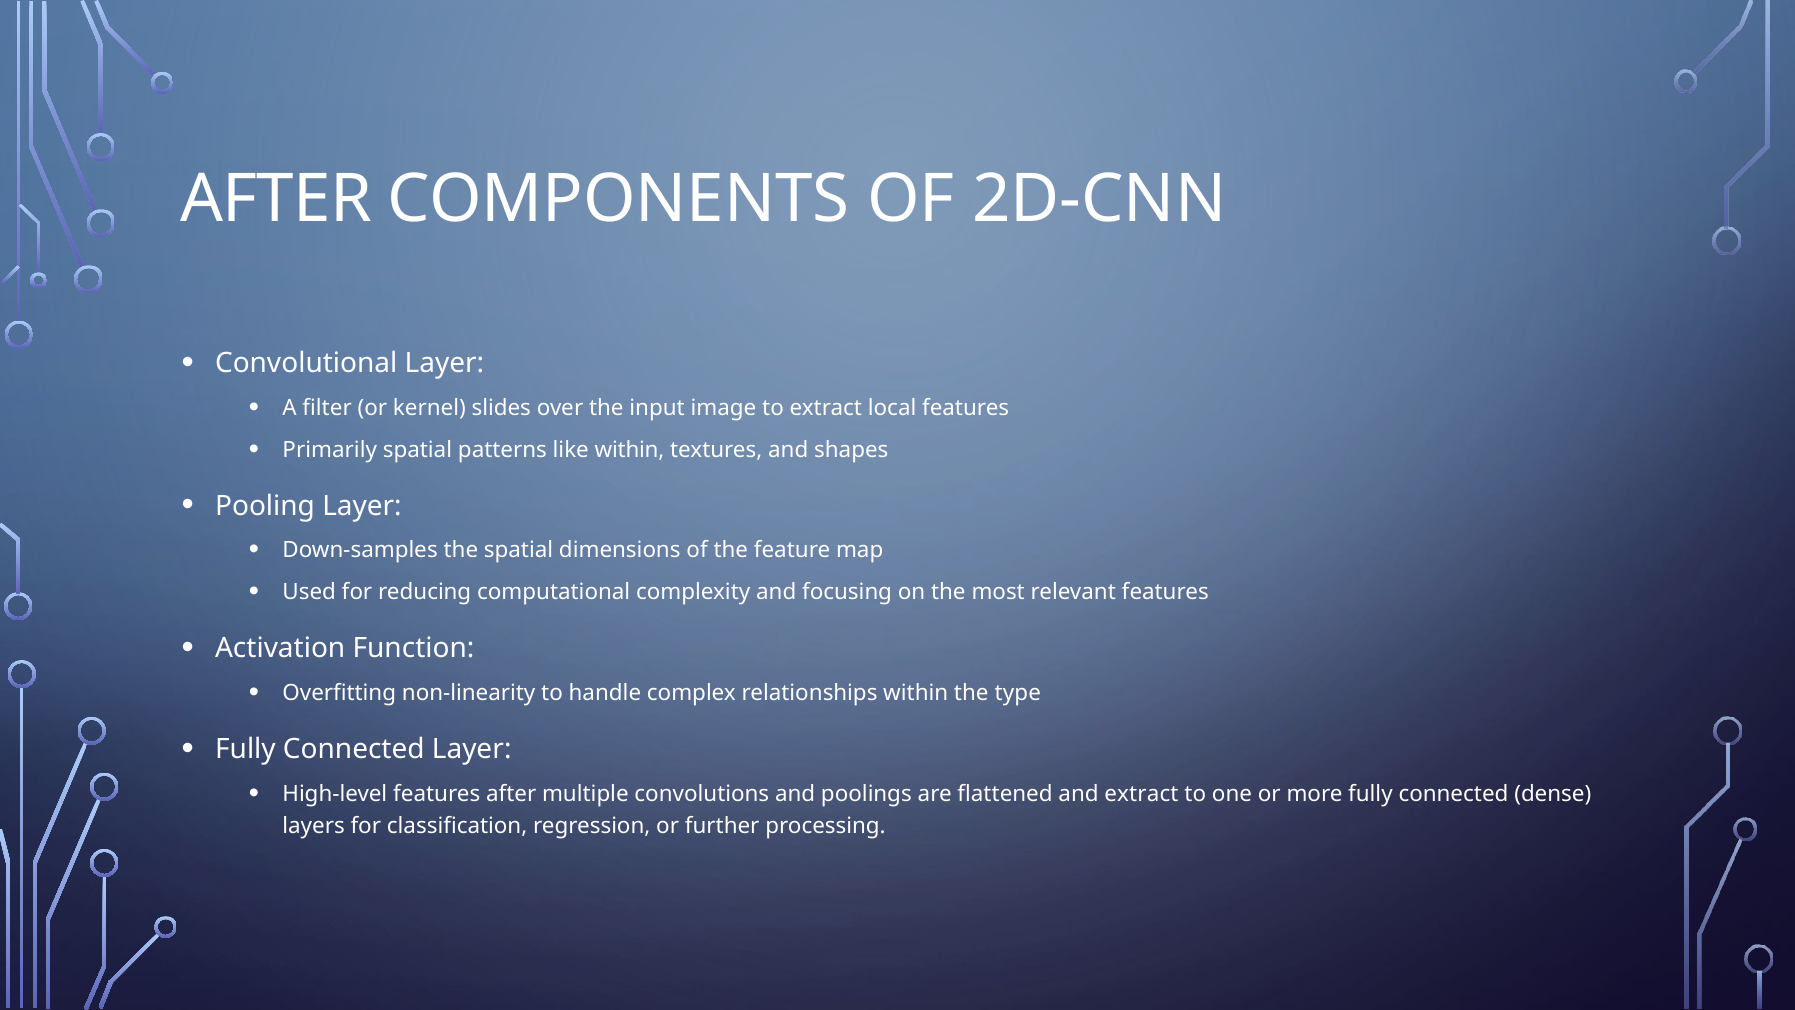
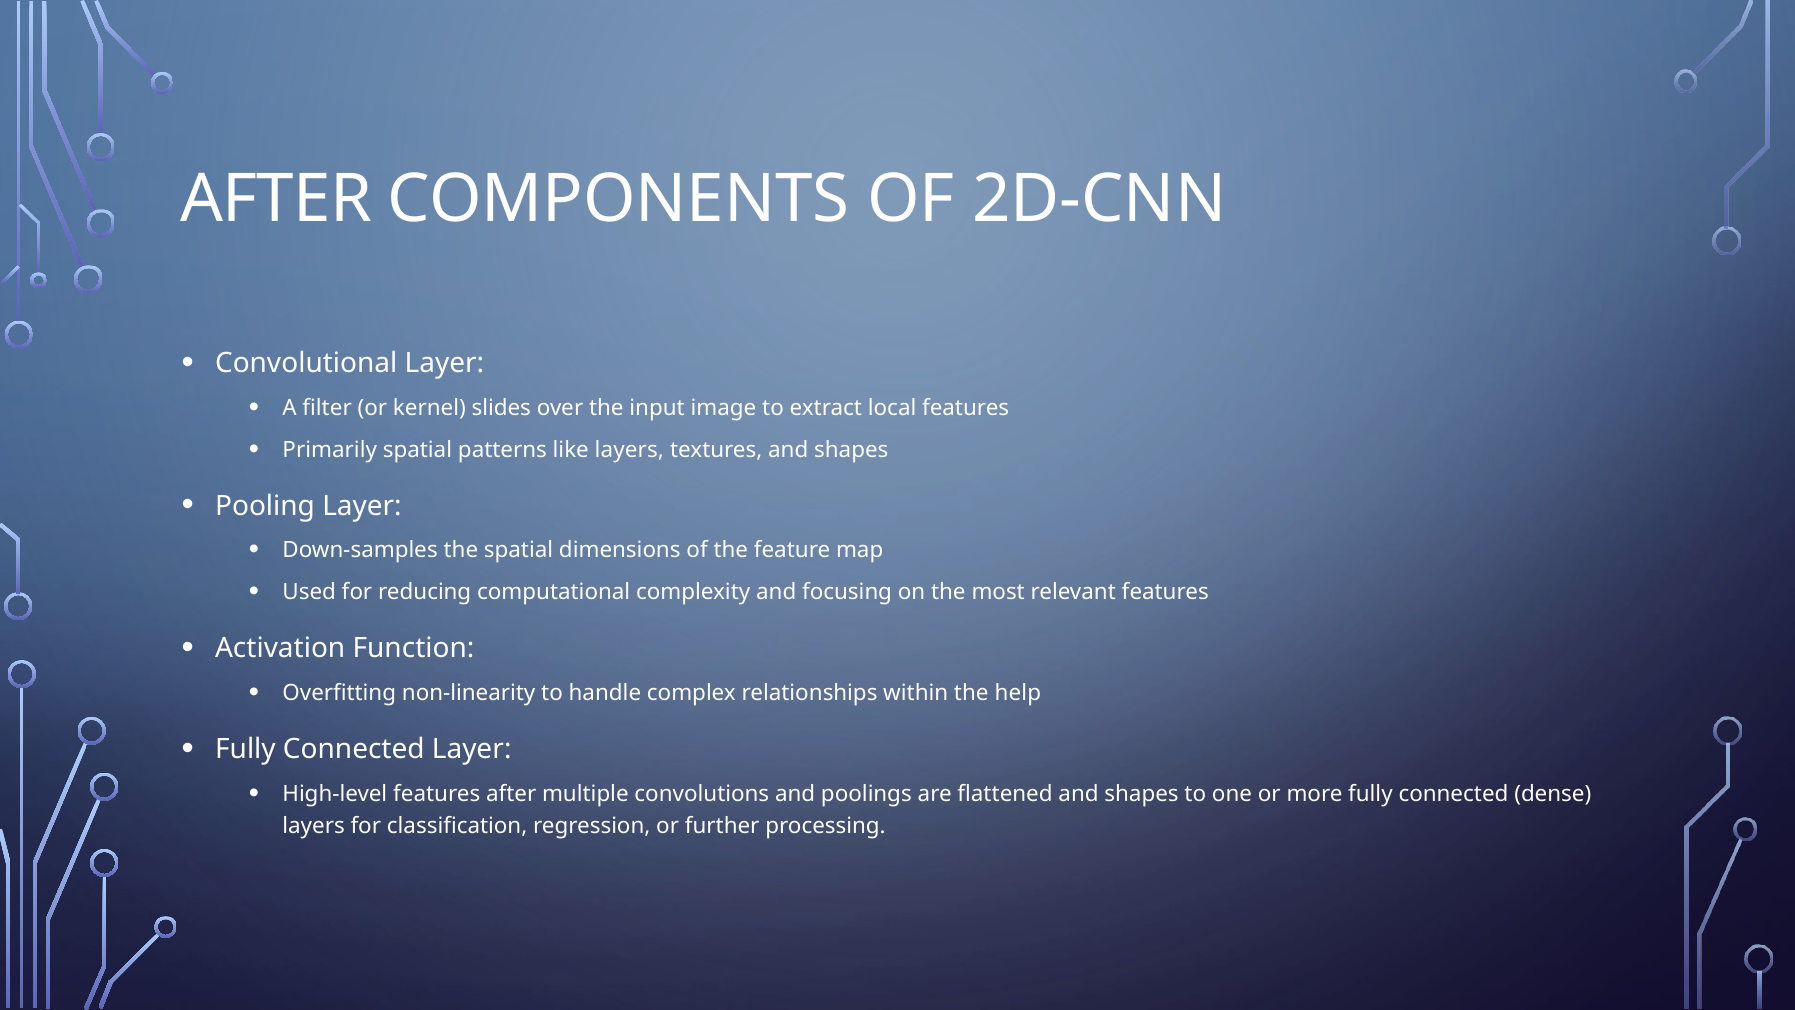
like within: within -> layers
type: type -> help
flattened and extract: extract -> shapes
